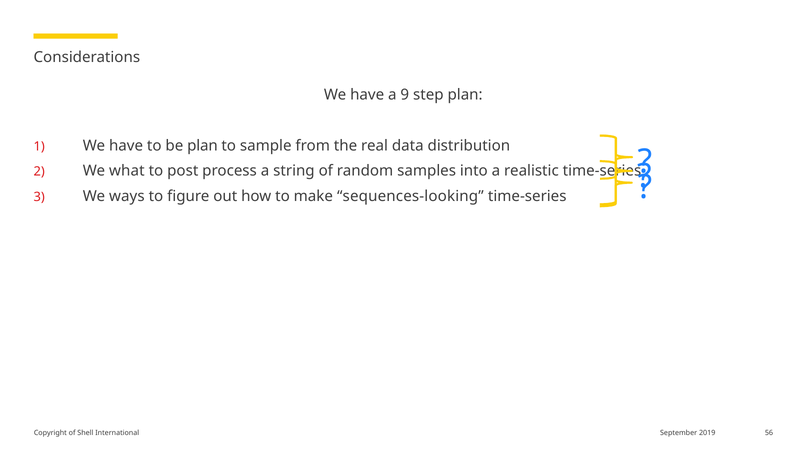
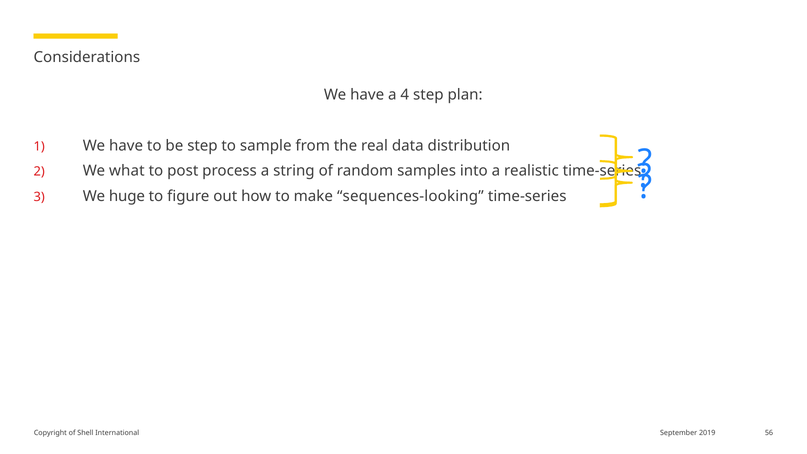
9: 9 -> 4
be plan: plan -> step
ways: ways -> huge
